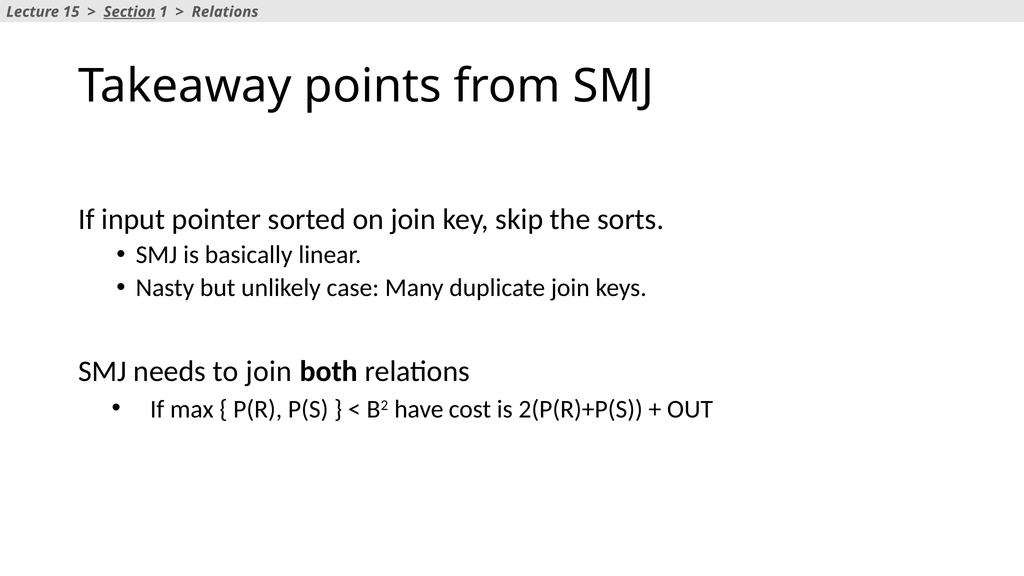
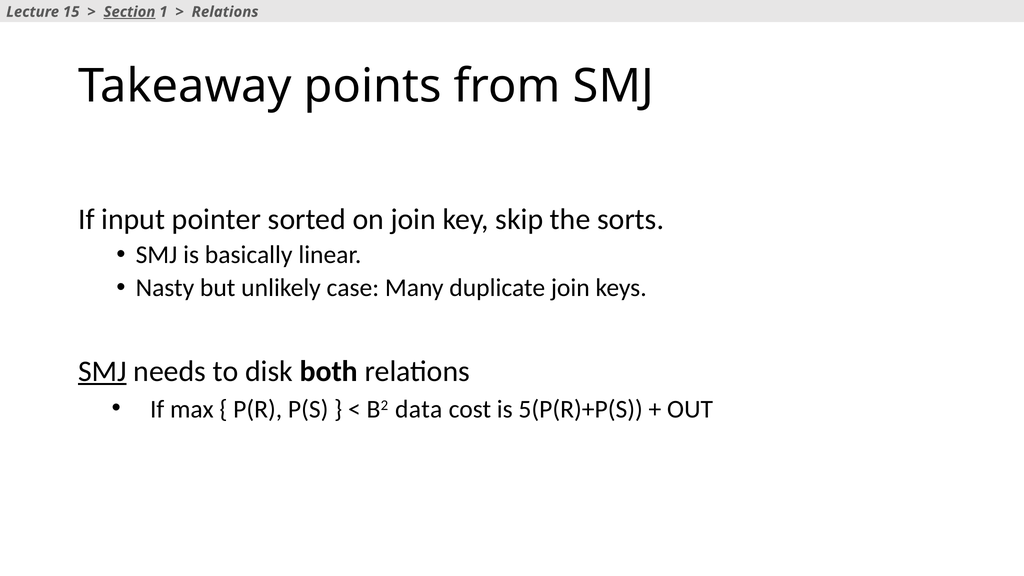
SMJ at (102, 371) underline: none -> present
to join: join -> disk
have: have -> data
2(P(R)+P(S: 2(P(R)+P(S -> 5(P(R)+P(S
